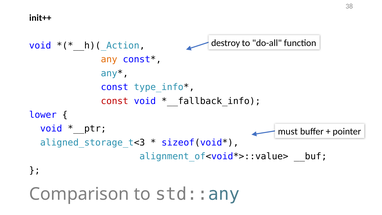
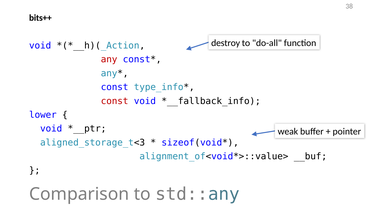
init++: init++ -> bits++
any colour: orange -> red
must: must -> weak
